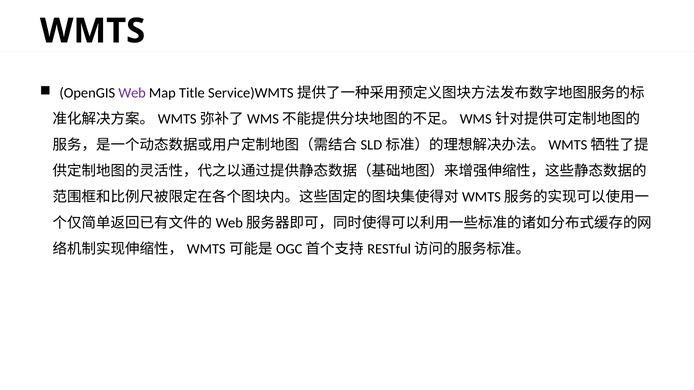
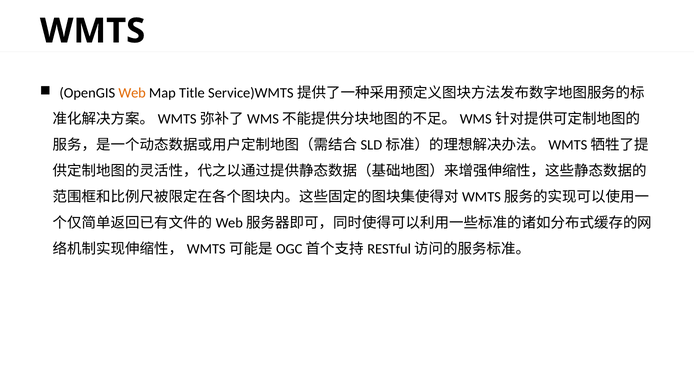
Web colour: purple -> orange
